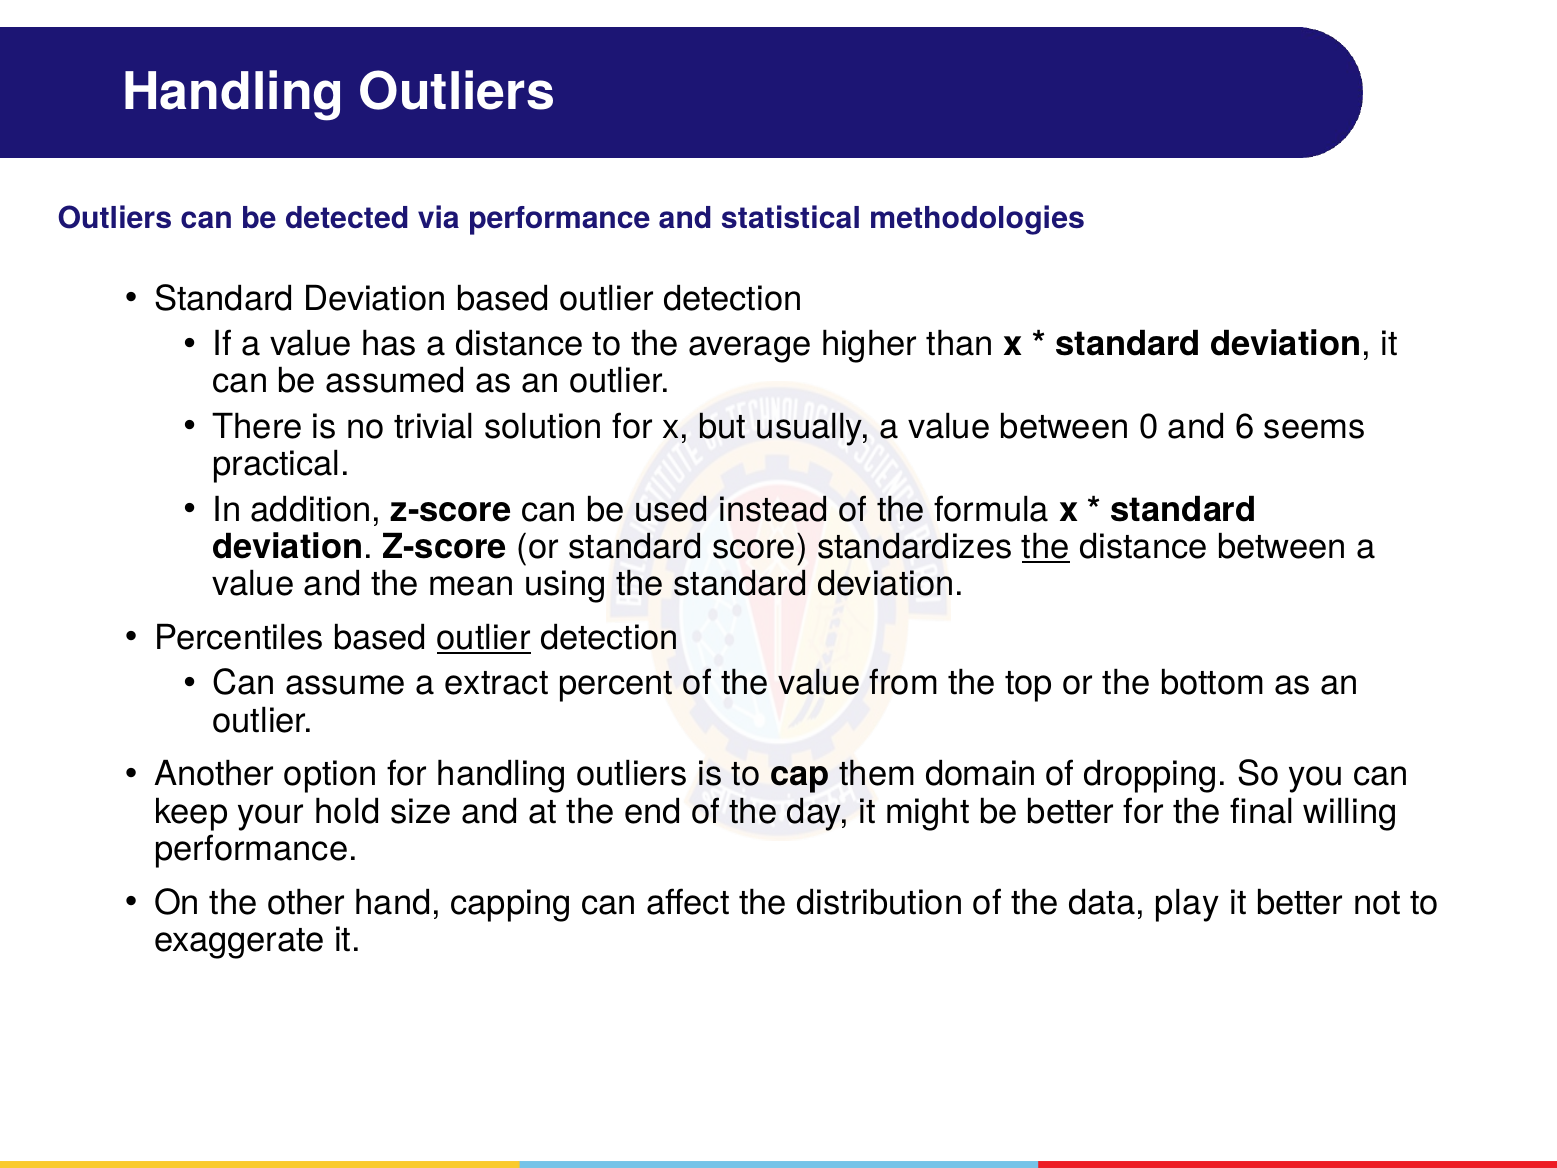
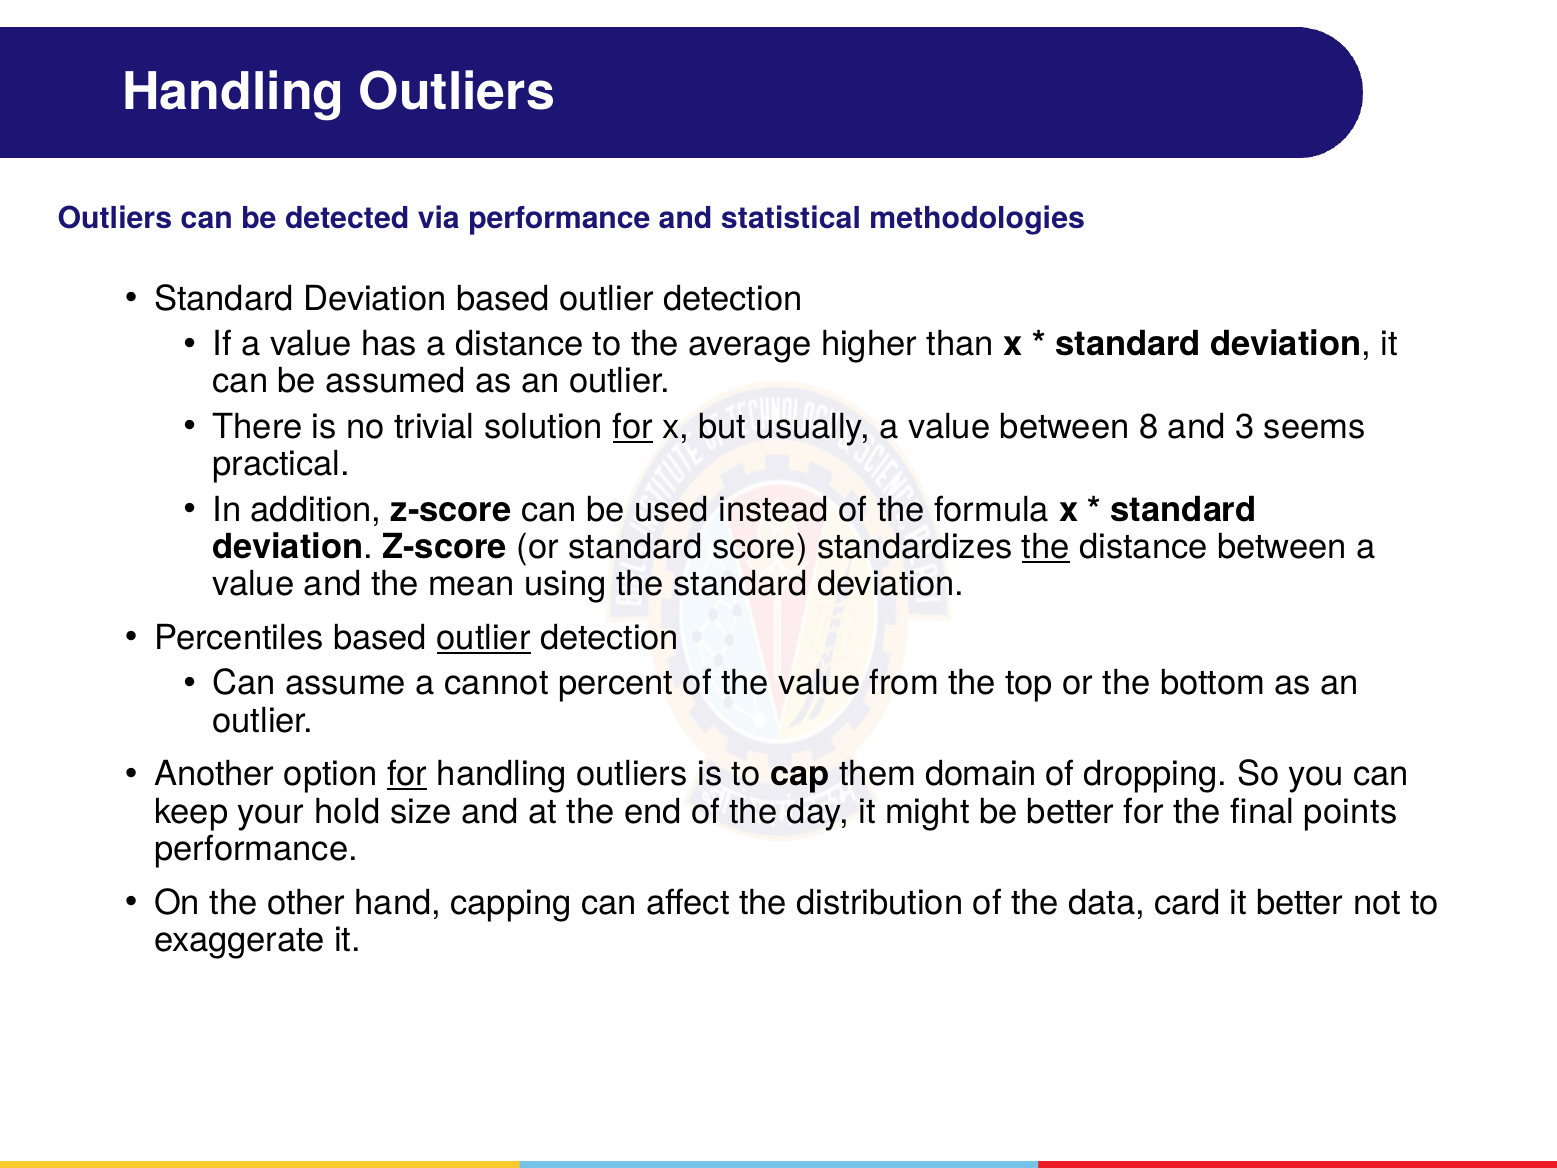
for at (633, 427) underline: none -> present
0: 0 -> 8
6: 6 -> 3
extract: extract -> cannot
for at (407, 774) underline: none -> present
willing: willing -> points
play: play -> card
